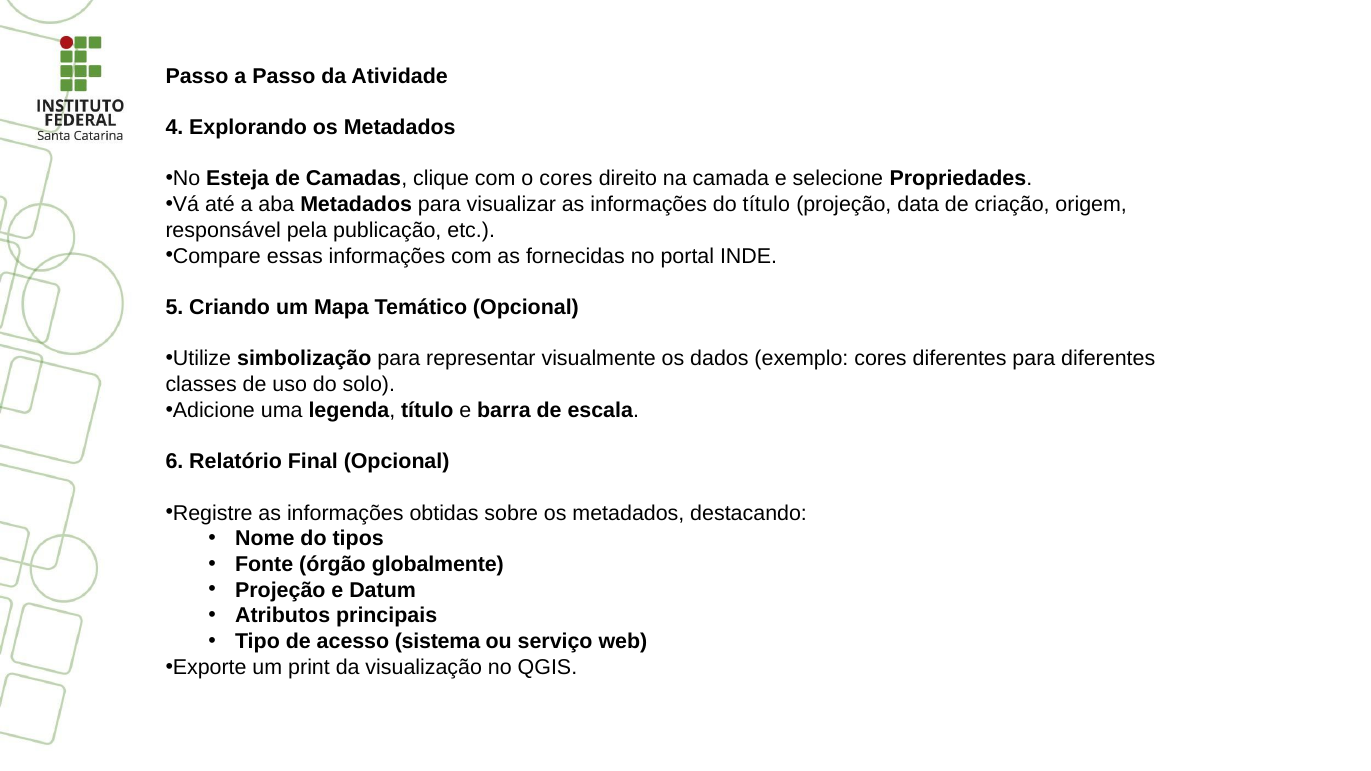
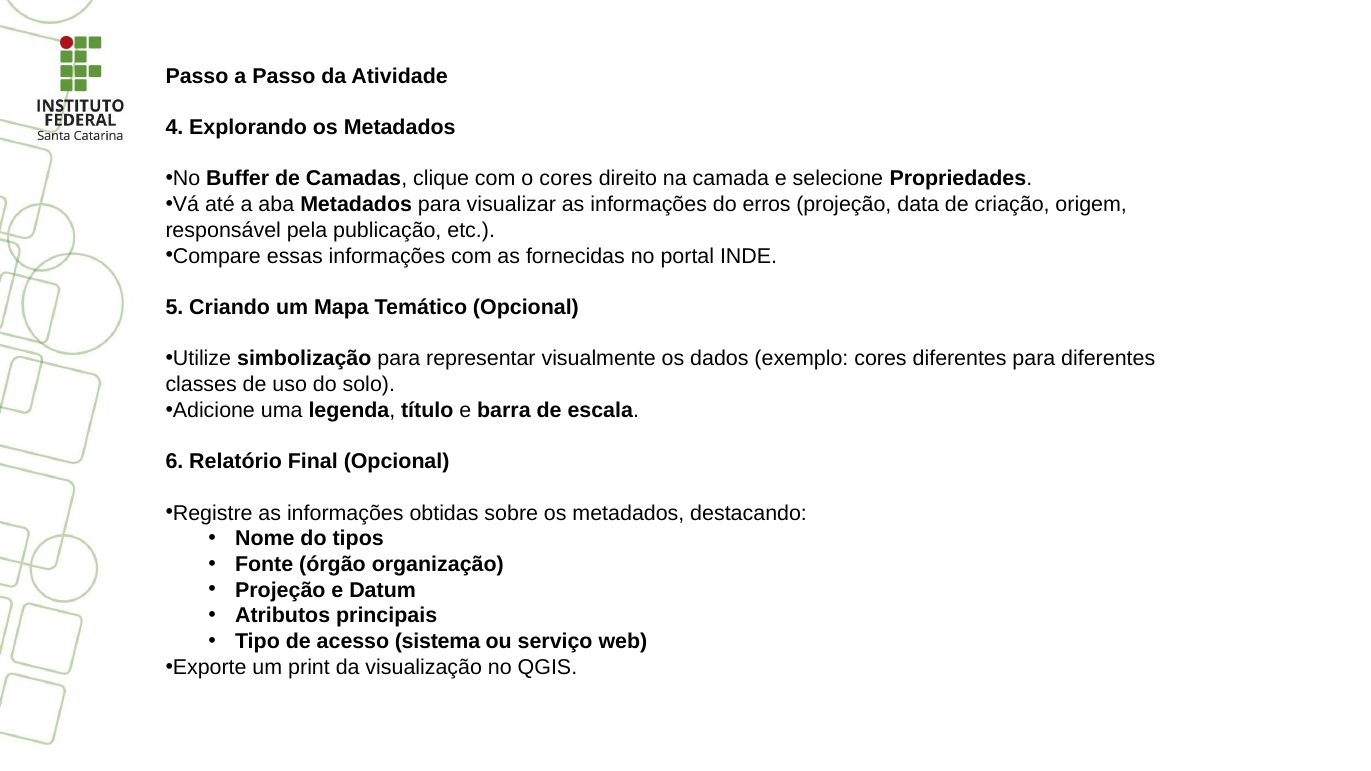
Esteja: Esteja -> Buffer
do título: título -> erros
globalmente: globalmente -> organização
